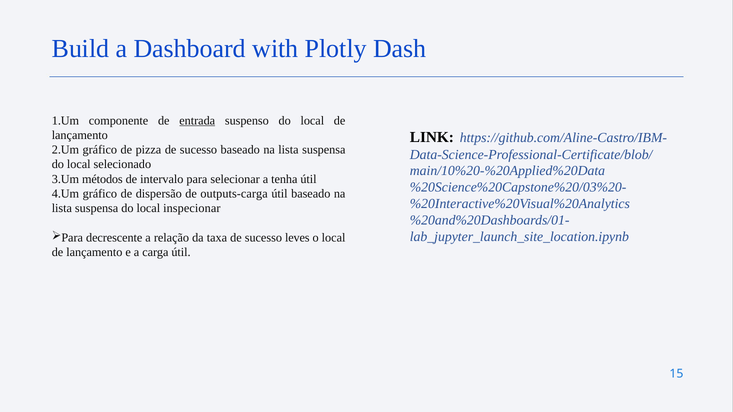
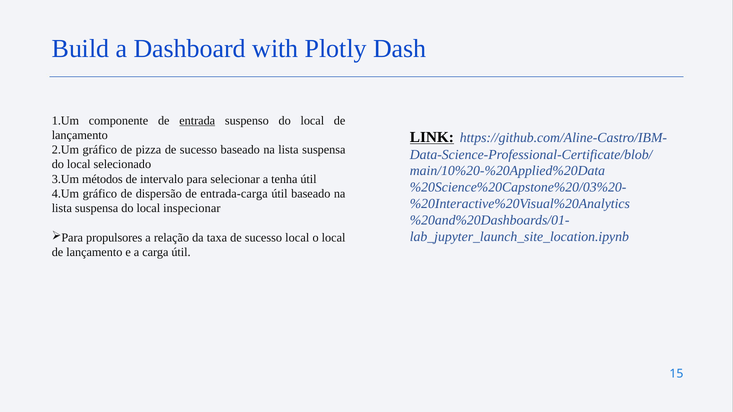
LINK underline: none -> present
outputs-carga: outputs-carga -> entrada-carga
decrescente: decrescente -> propulsores
sucesso leves: leves -> local
